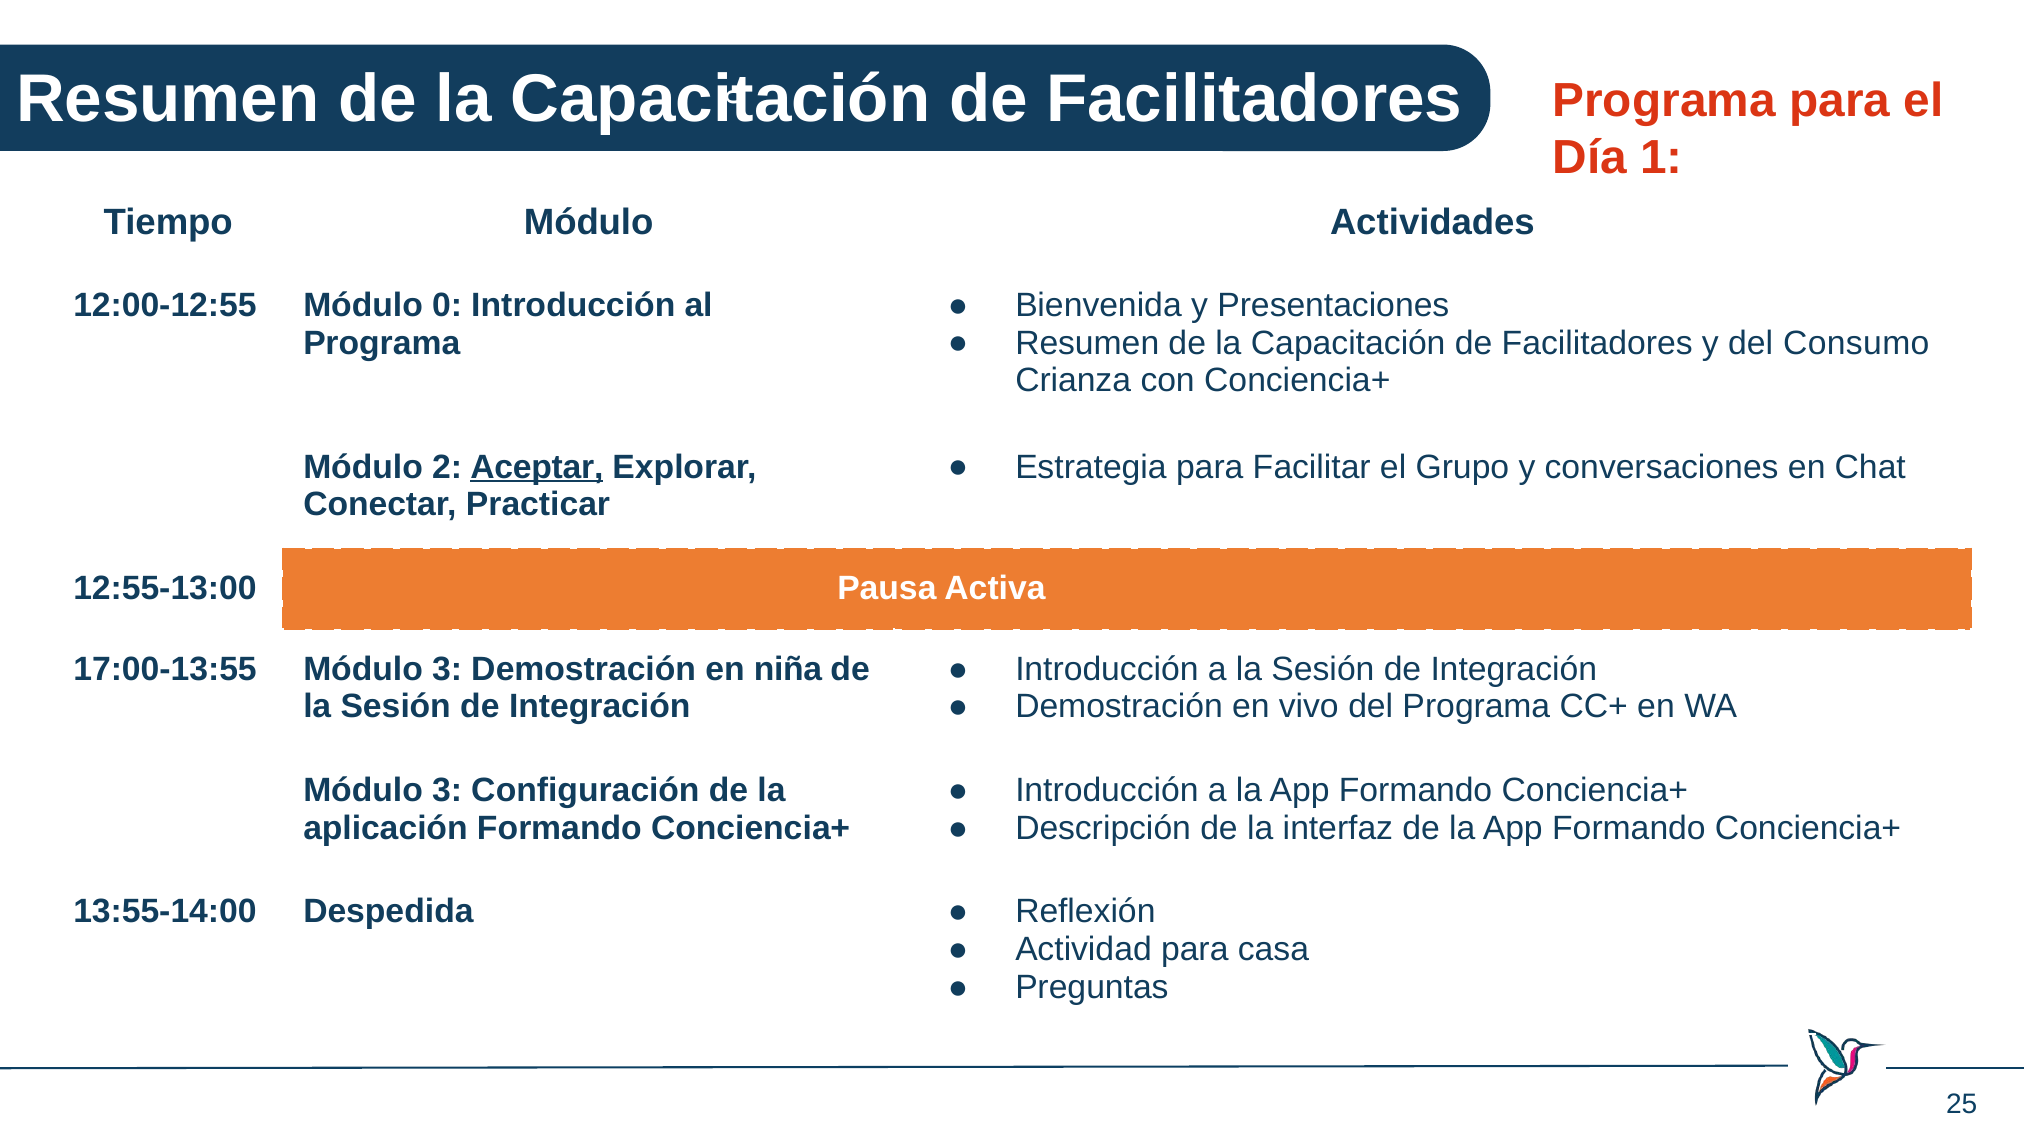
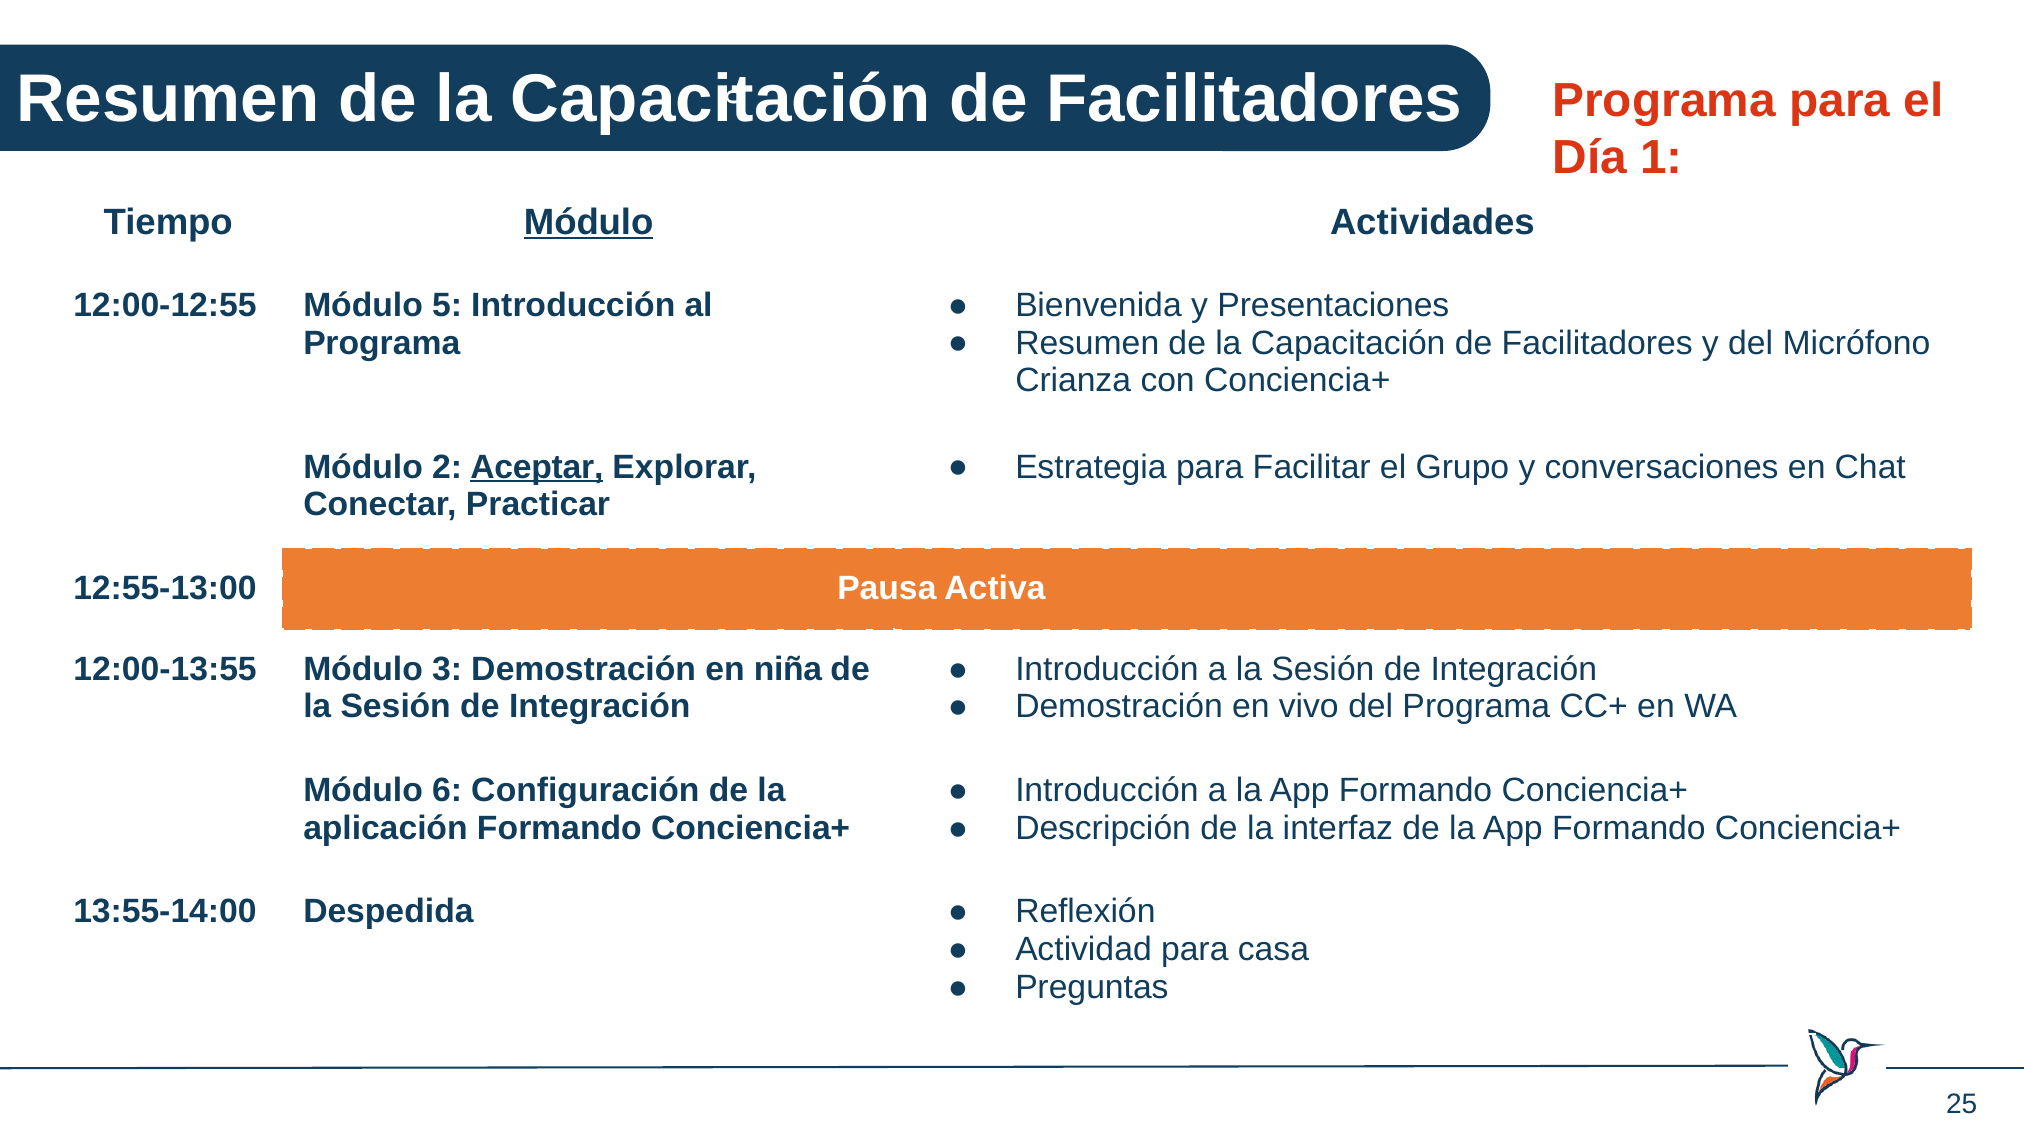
Módulo at (589, 222) underline: none -> present
0: 0 -> 5
Consumo: Consumo -> Micrófono
17:00-13:55: 17:00-13:55 -> 12:00-13:55
3 at (447, 791): 3 -> 6
